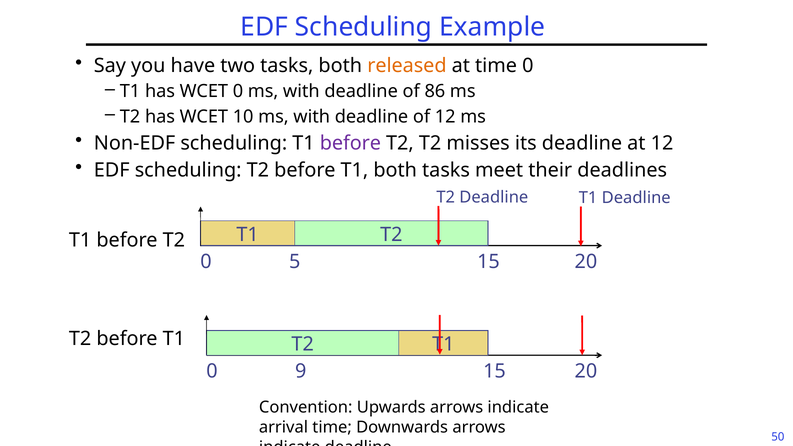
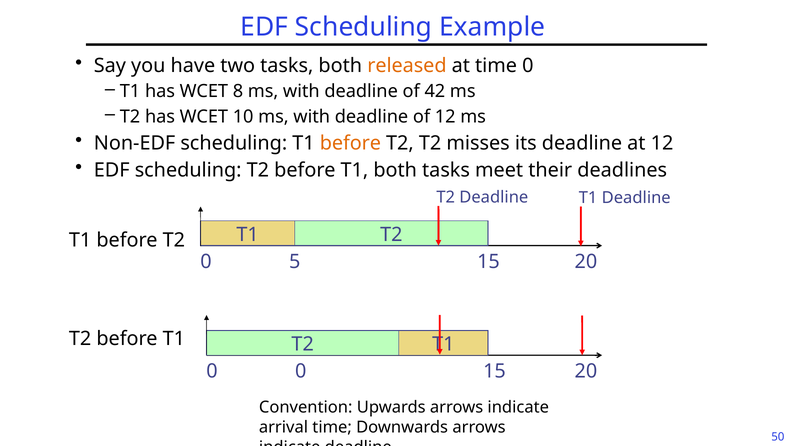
WCET 0: 0 -> 8
86: 86 -> 42
before at (350, 143) colour: purple -> orange
0 9: 9 -> 0
